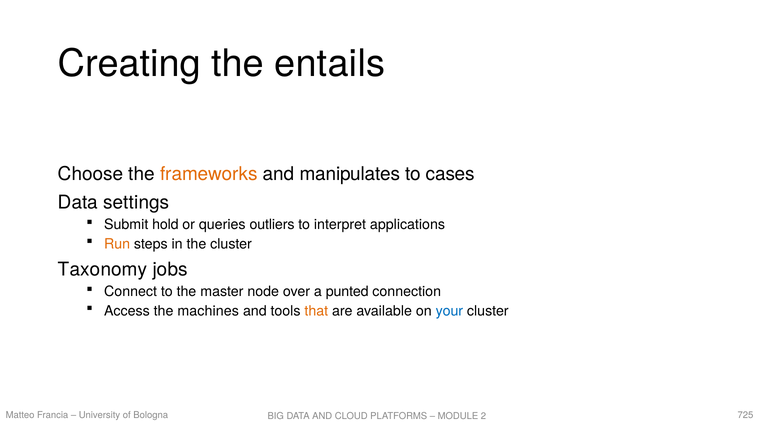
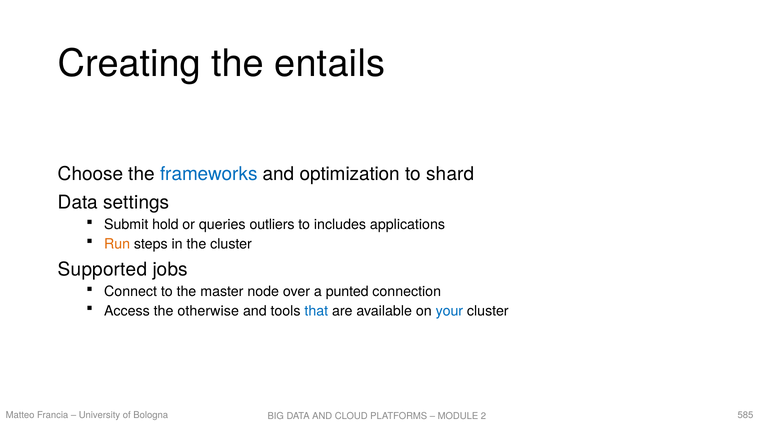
frameworks colour: orange -> blue
manipulates: manipulates -> optimization
cases: cases -> shard
interpret: interpret -> includes
Taxonomy: Taxonomy -> Supported
machines: machines -> otherwise
that colour: orange -> blue
725: 725 -> 585
